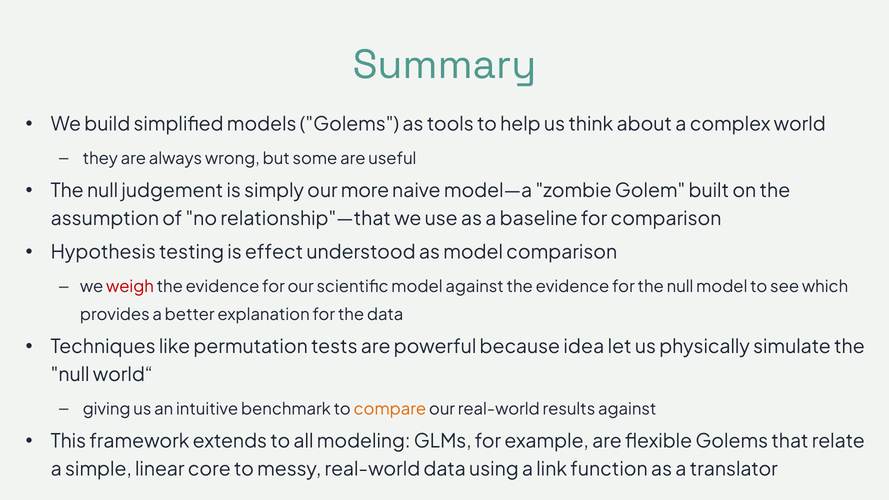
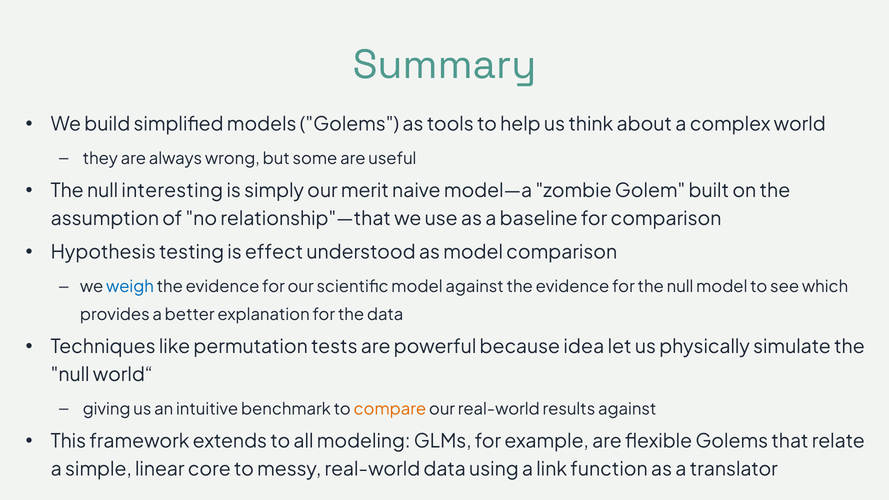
judgement: judgement -> interesting
more: more -> merit
weigh colour: red -> blue
